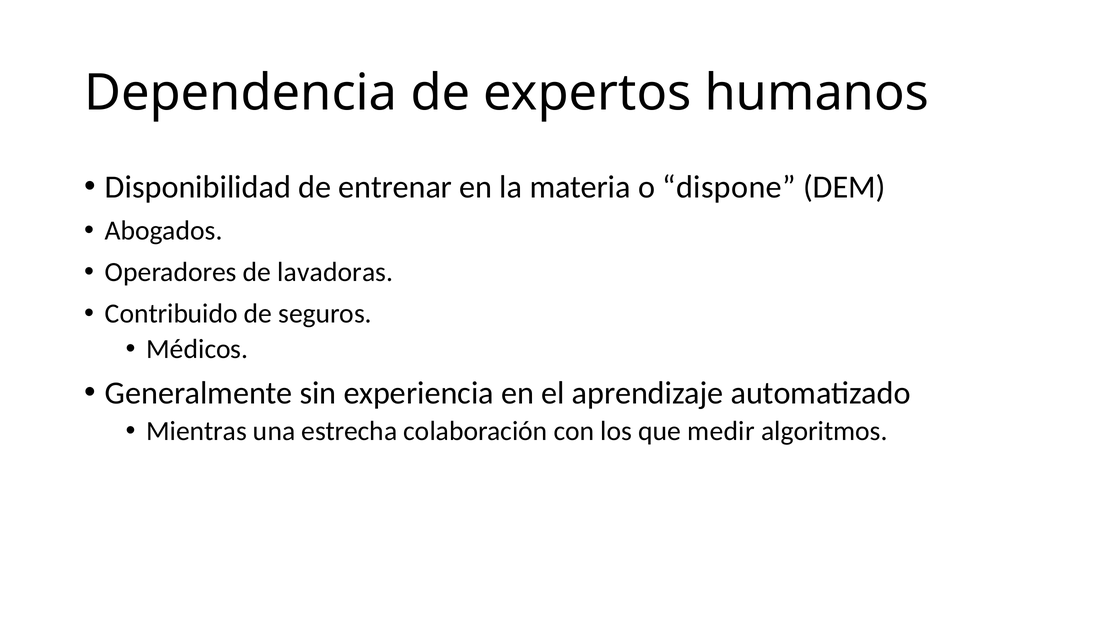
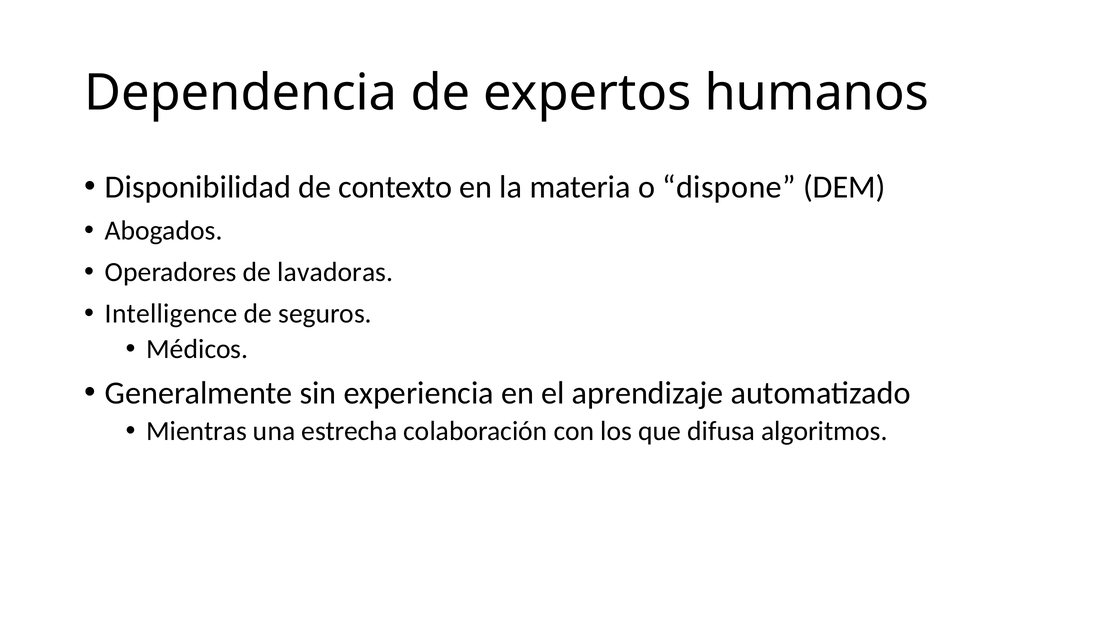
entrenar: entrenar -> contexto
Contribuido: Contribuido -> Intelligence
medir: medir -> difusa
